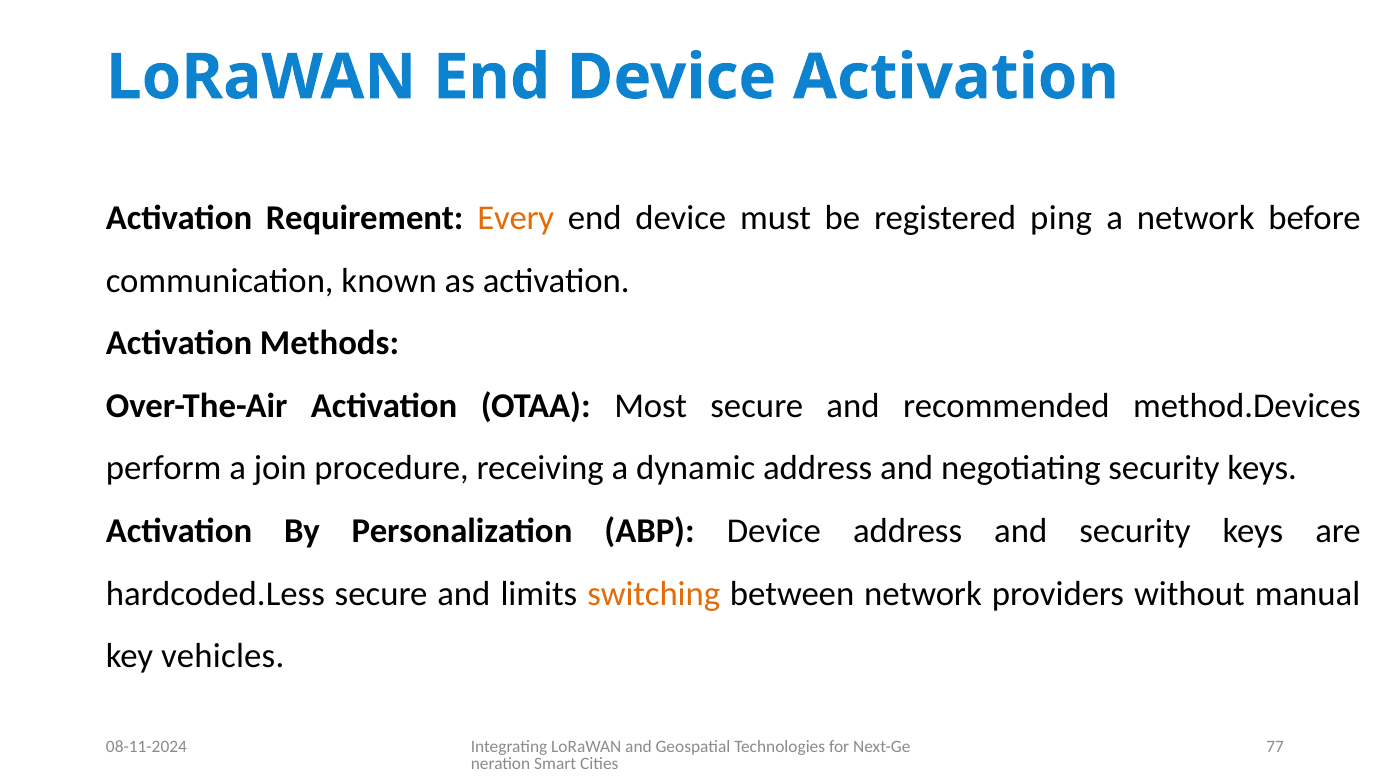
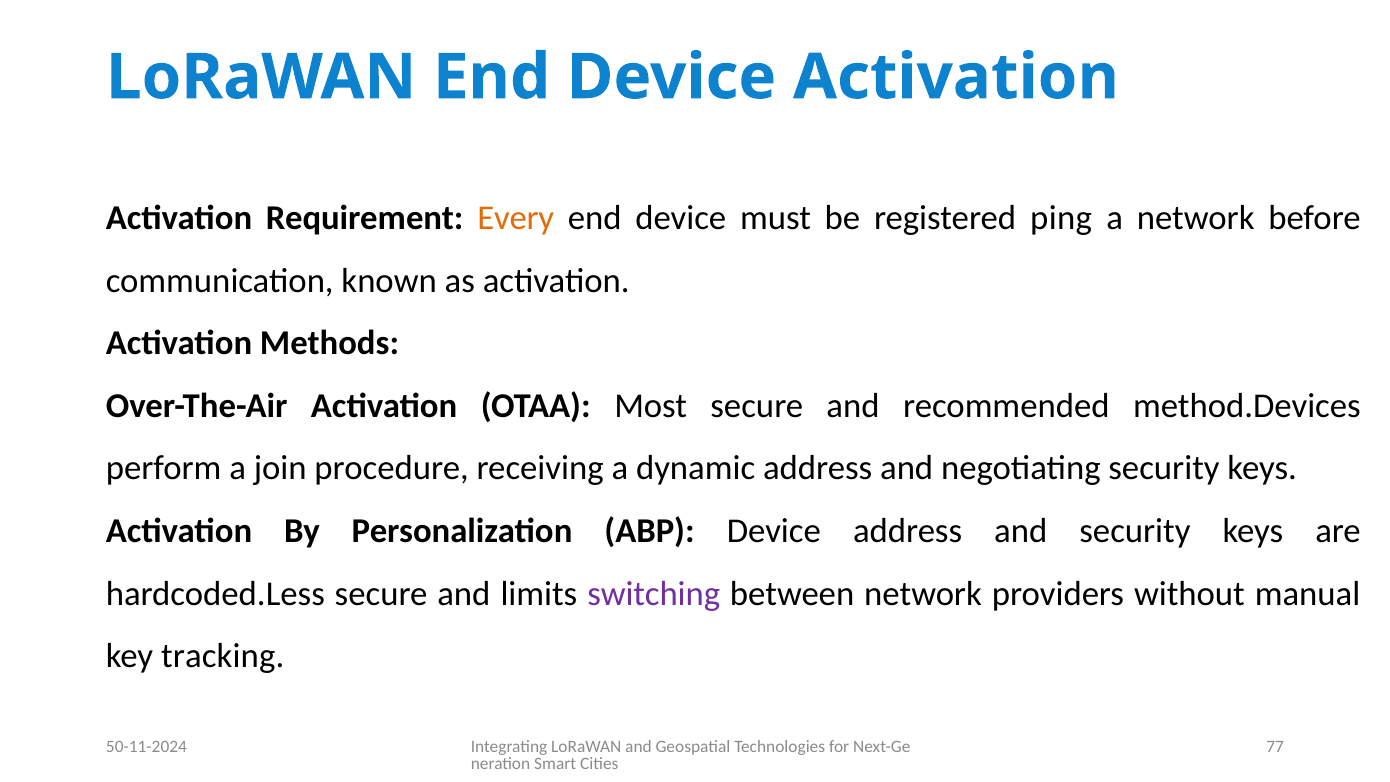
switching colour: orange -> purple
vehicles: vehicles -> tracking
08-11-2024: 08-11-2024 -> 50-11-2024
